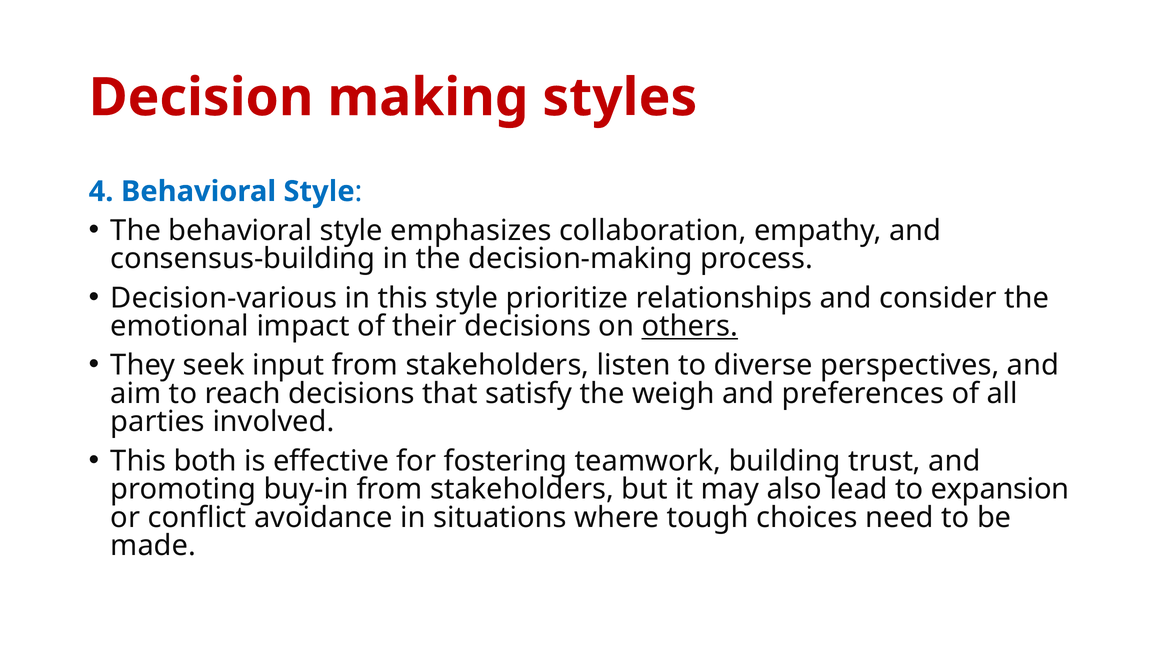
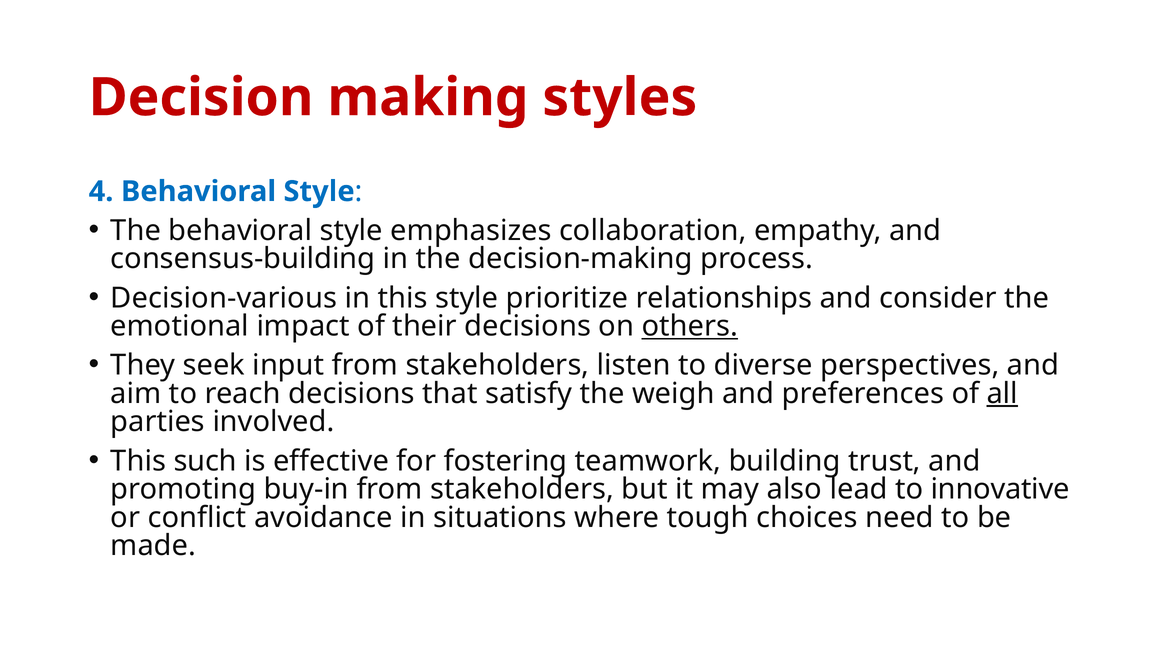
all underline: none -> present
both: both -> such
expansion: expansion -> innovative
